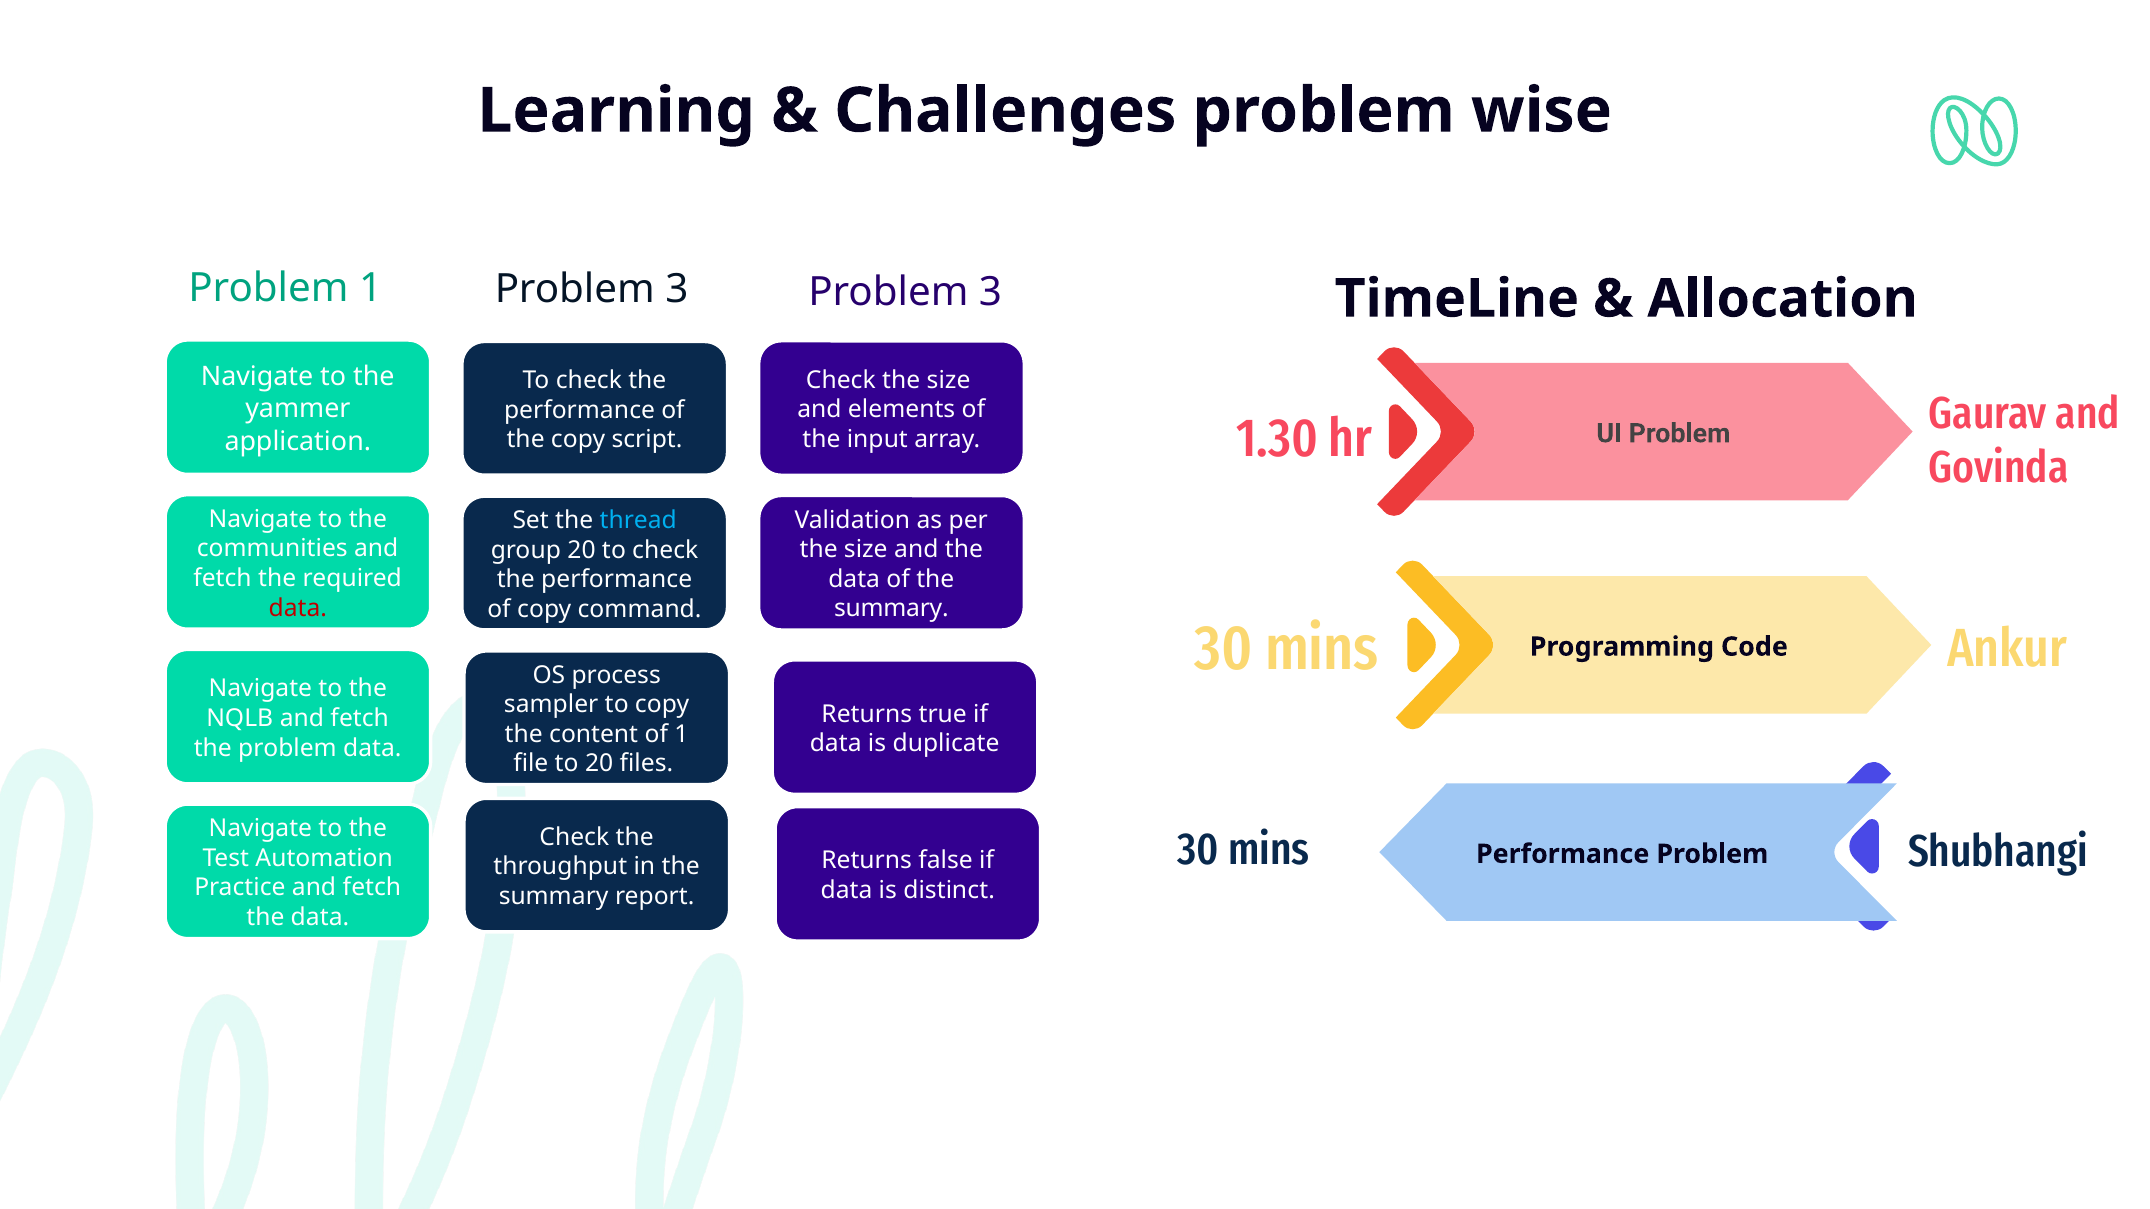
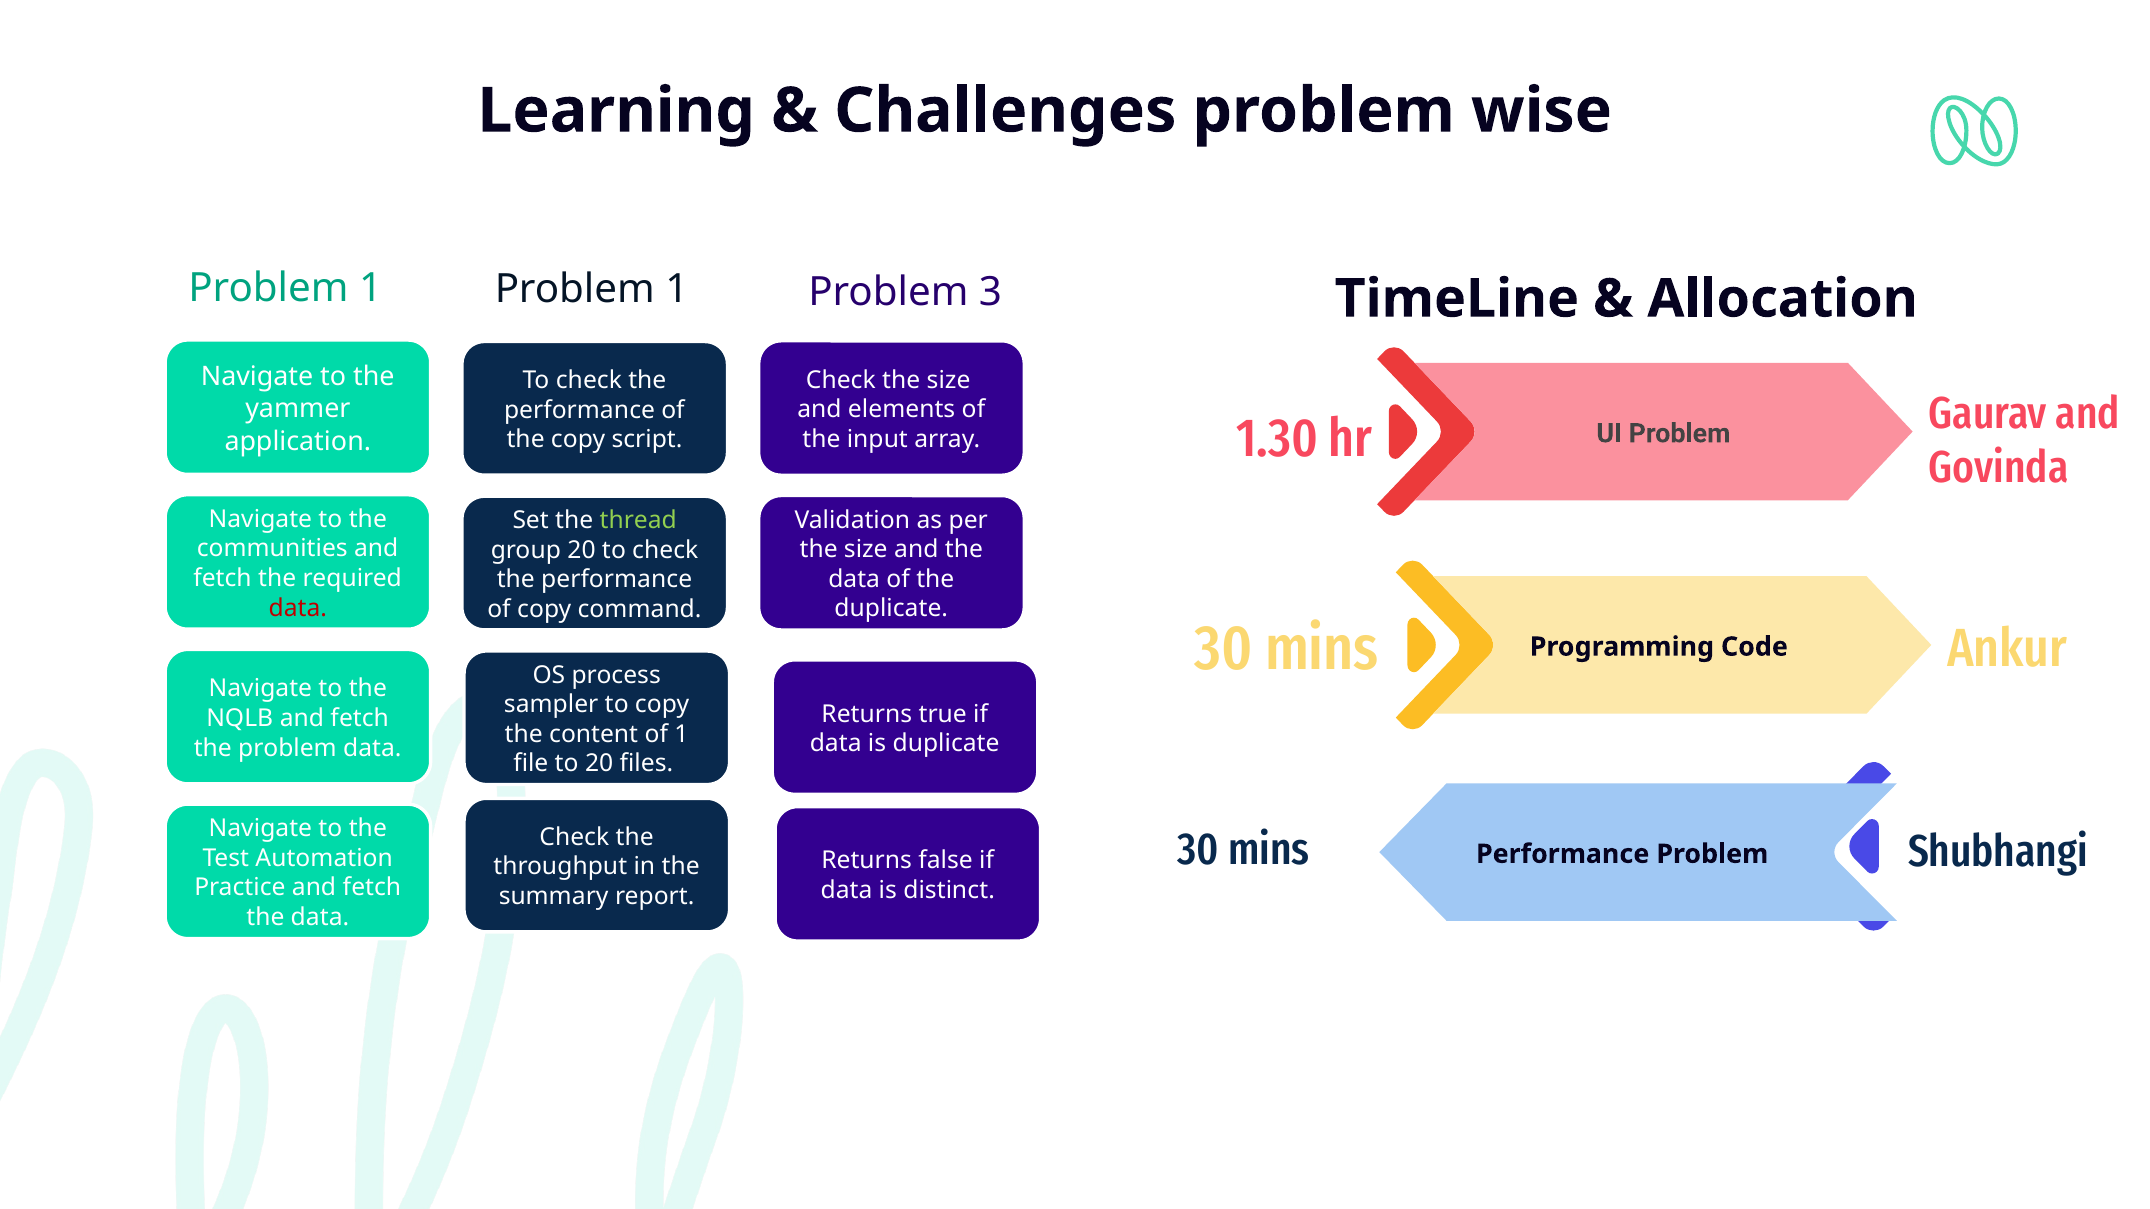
1 Problem 3: 3 -> 1
thread colour: light blue -> light green
summary at (891, 609): summary -> duplicate
